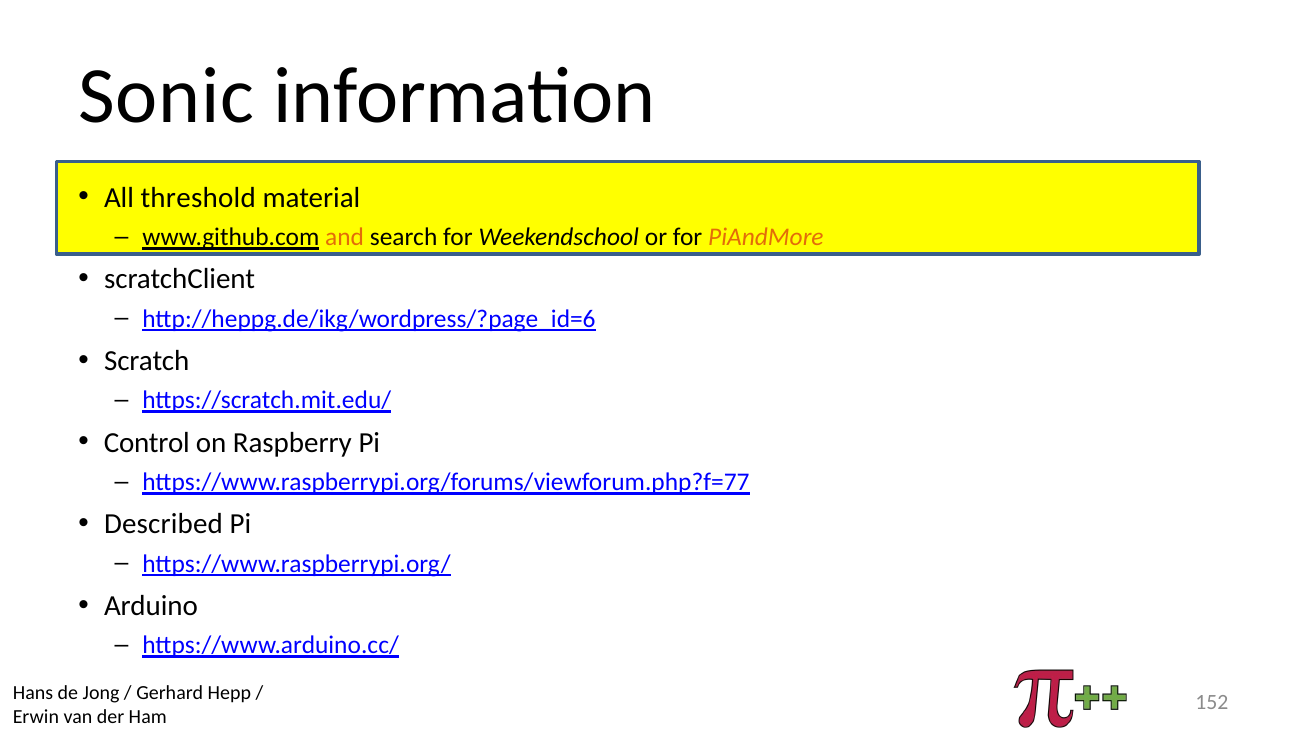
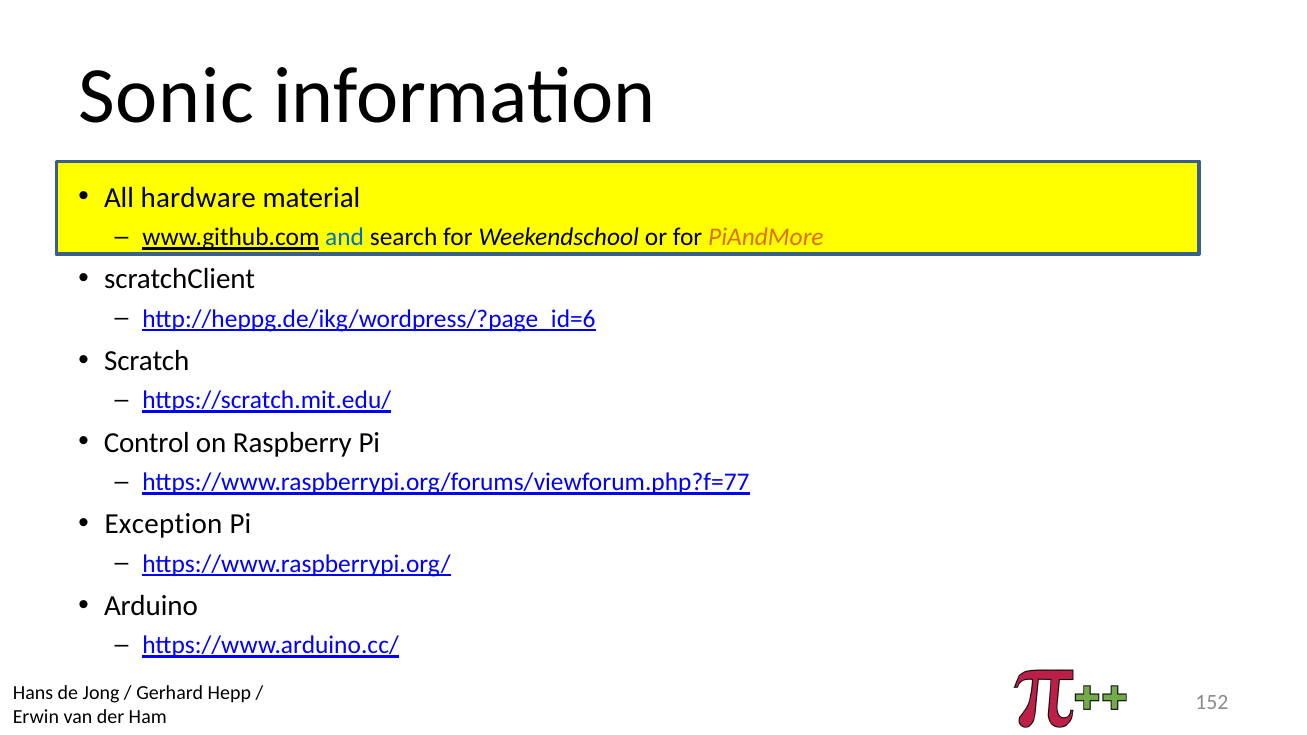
threshold: threshold -> hardware
and colour: orange -> blue
Described: Described -> Exception
